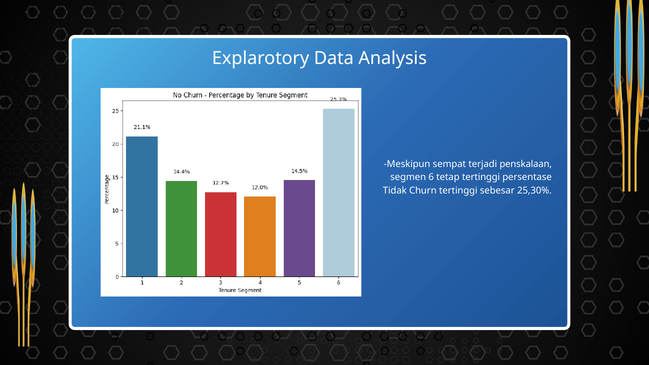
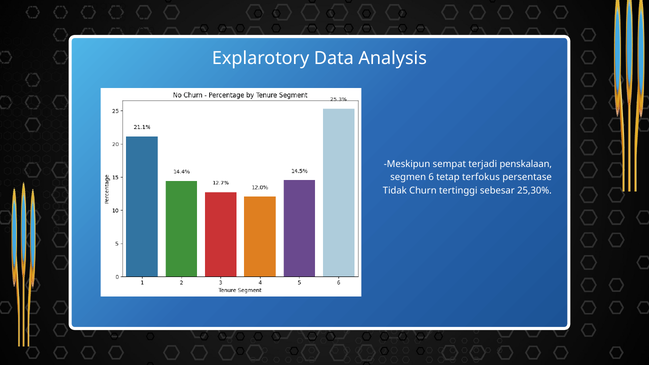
tetap tertinggi: tertinggi -> terfokus
